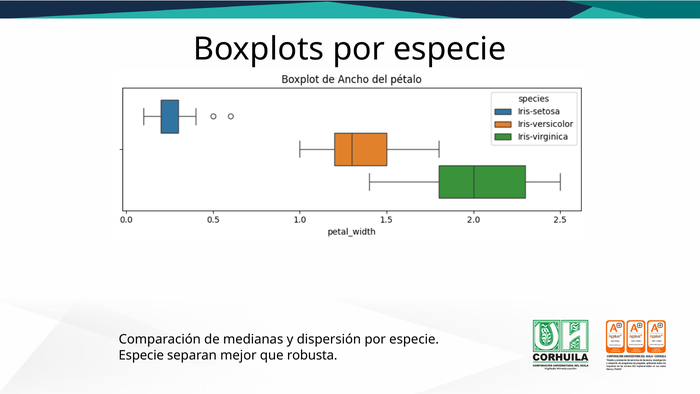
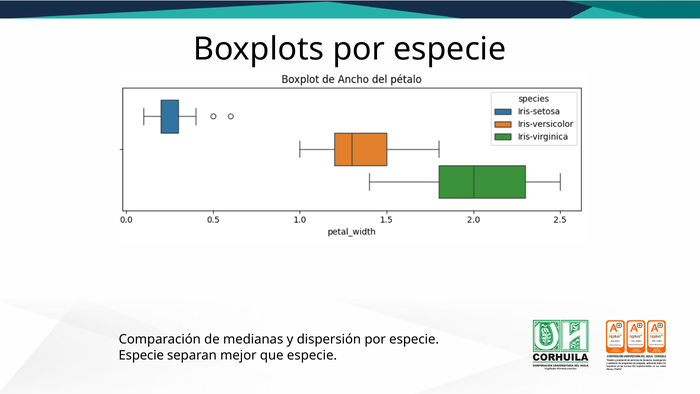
que robusta: robusta -> especie
